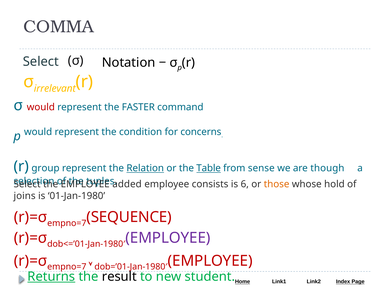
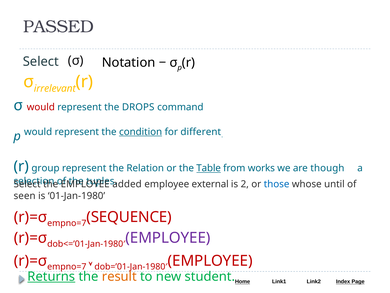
COMMA: COMMA -> PASSED
FASTER: FASTER -> DROPS
condition underline: none -> present
concerns: concerns -> different
Relation underline: present -> none
sense: sense -> works
consists: consists -> external
6: 6 -> 2
those colour: orange -> blue
hold: hold -> until
joins: joins -> seen
result colour: black -> orange
